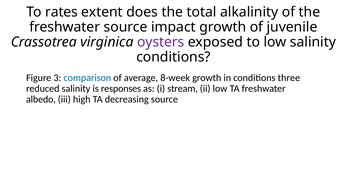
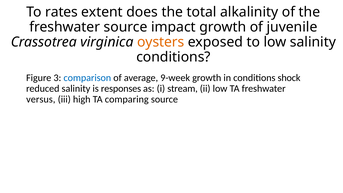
oysters colour: purple -> orange
8-week: 8-week -> 9-week
three: three -> shock
albedo: albedo -> versus
decreasing: decreasing -> comparing
